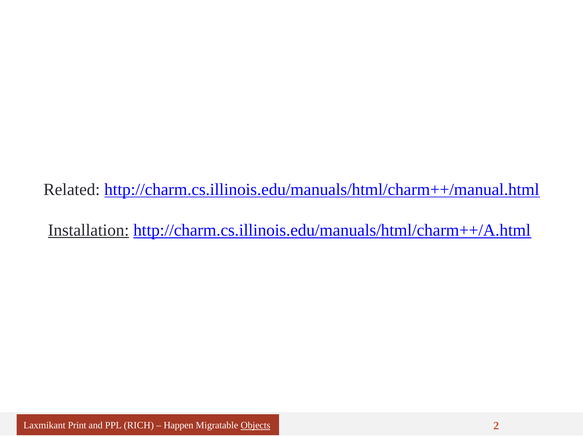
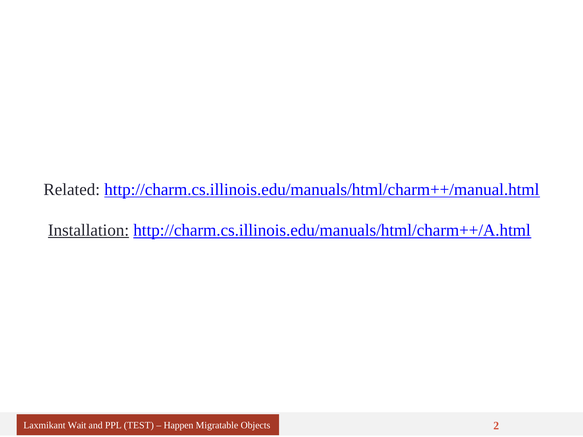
Print: Print -> Wait
RICH: RICH -> TEST
Objects underline: present -> none
